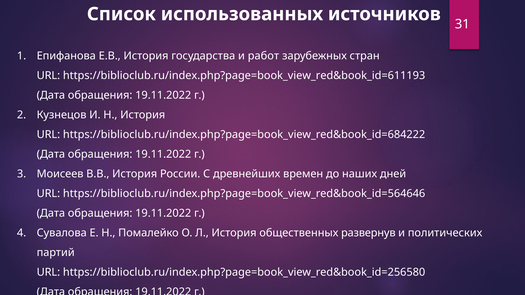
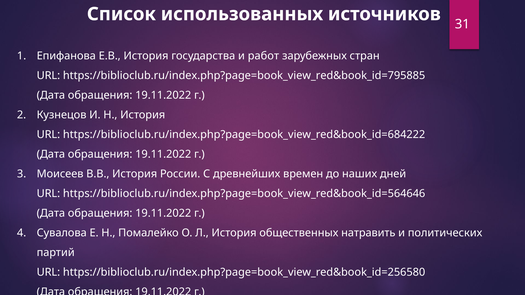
https://biblioclub.ru/index.php?page=book_view_red&book_id=611193: https://biblioclub.ru/index.php?page=book_view_red&book_id=611193 -> https://biblioclub.ru/index.php?page=book_view_red&book_id=795885
развернув: развернув -> натравить
